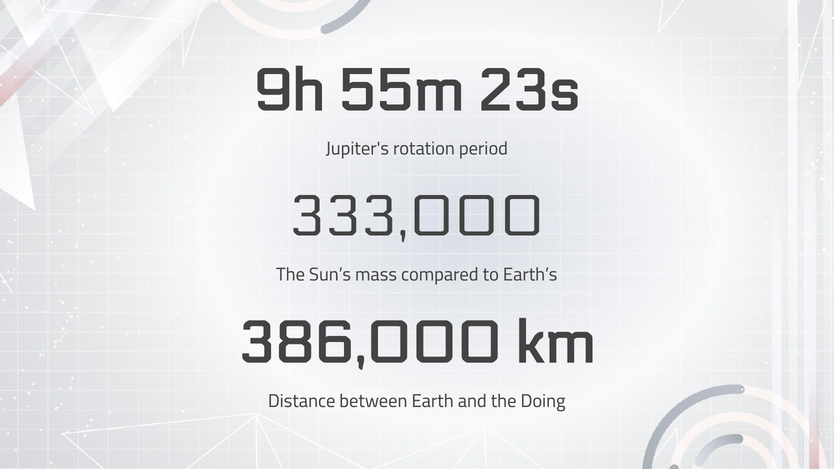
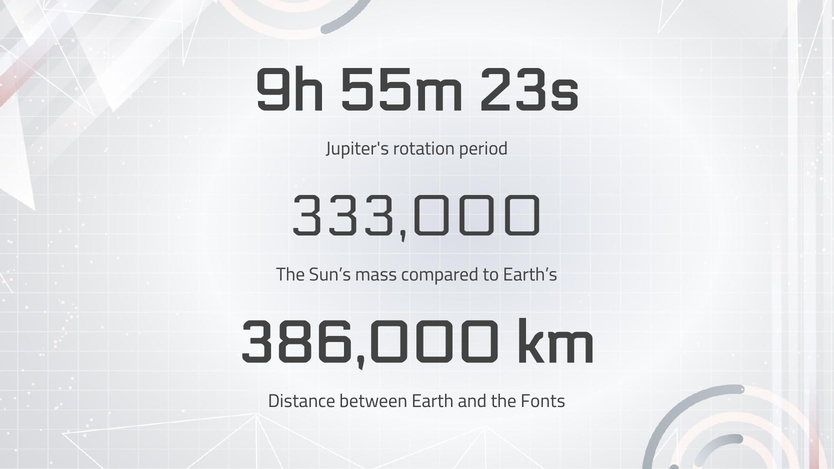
Doing: Doing -> Fonts
